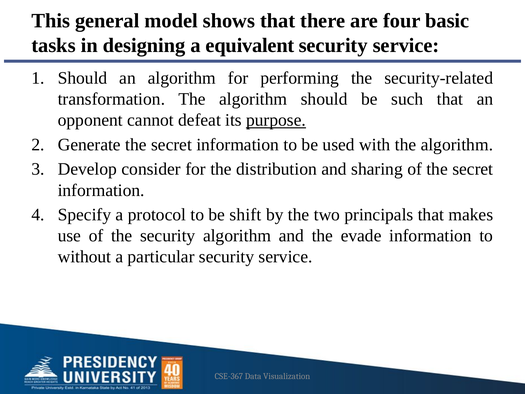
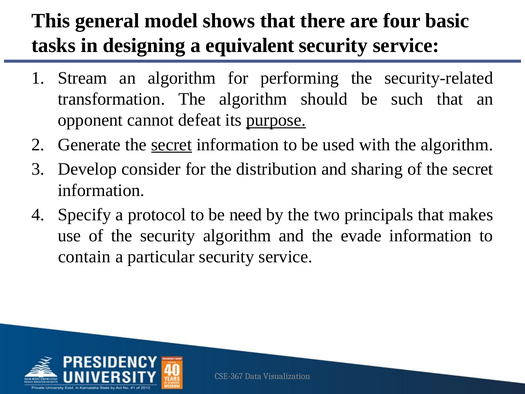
Should at (83, 78): Should -> Stream
secret at (172, 145) underline: none -> present
shift: shift -> need
without: without -> contain
